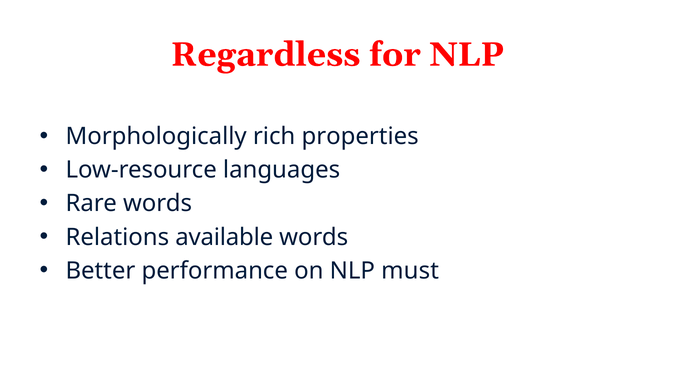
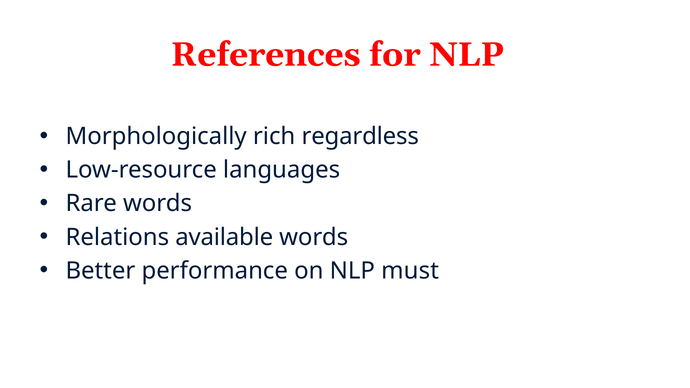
Regardless: Regardless -> References
properties: properties -> regardless
